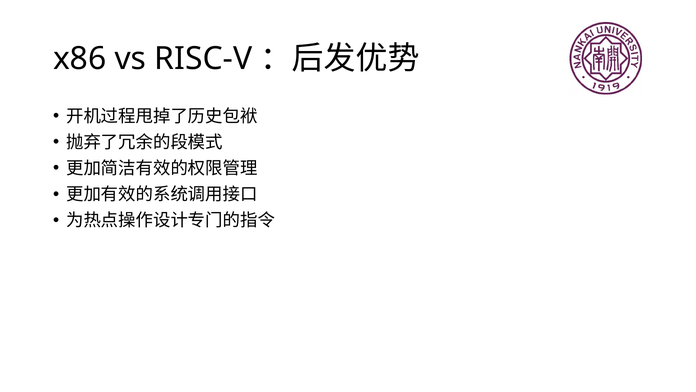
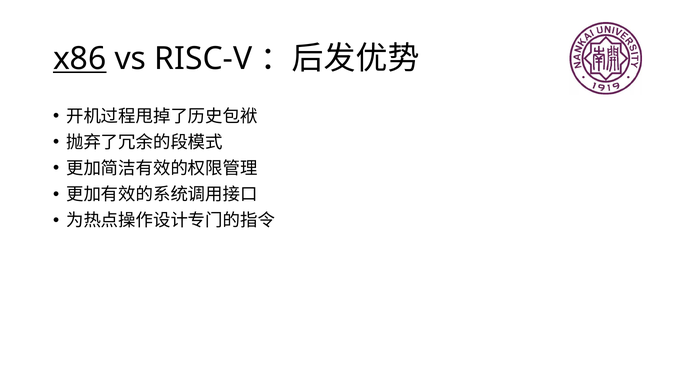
x86 underline: none -> present
